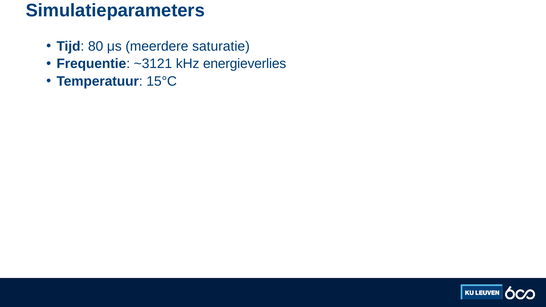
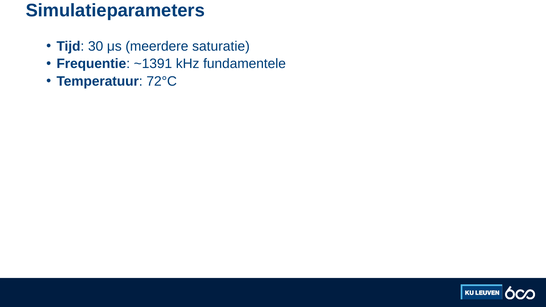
80: 80 -> 30
~3121: ~3121 -> ~1391
energieverlies: energieverlies -> fundamentele
15°C: 15°C -> 72°C
